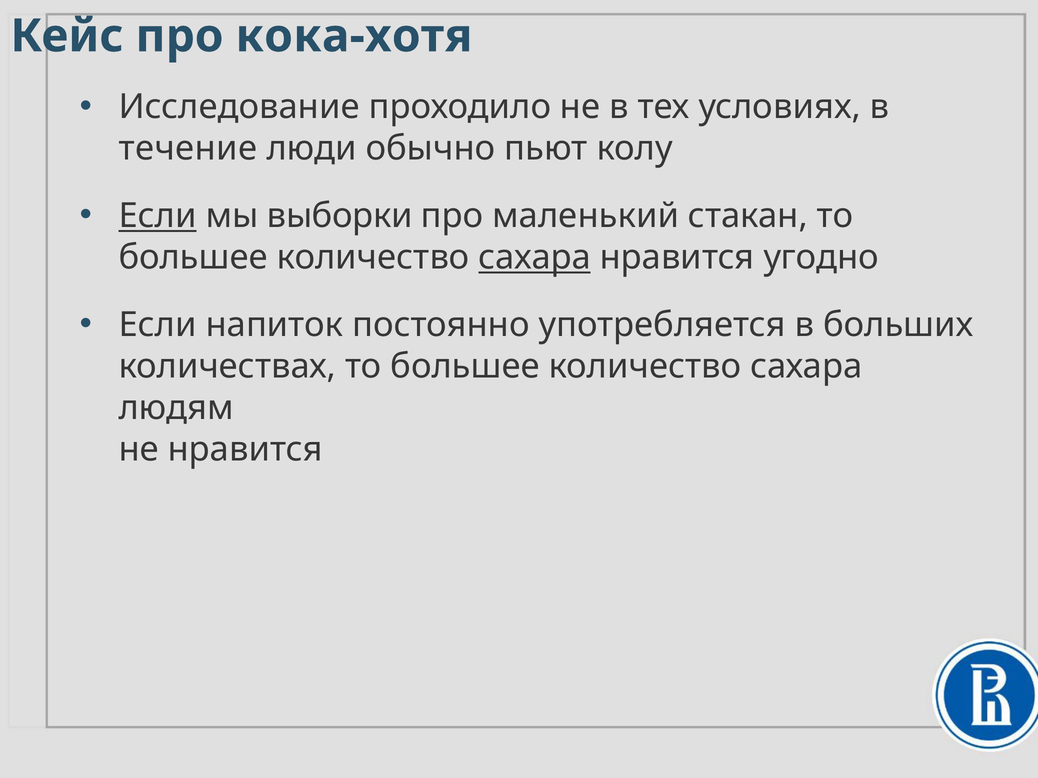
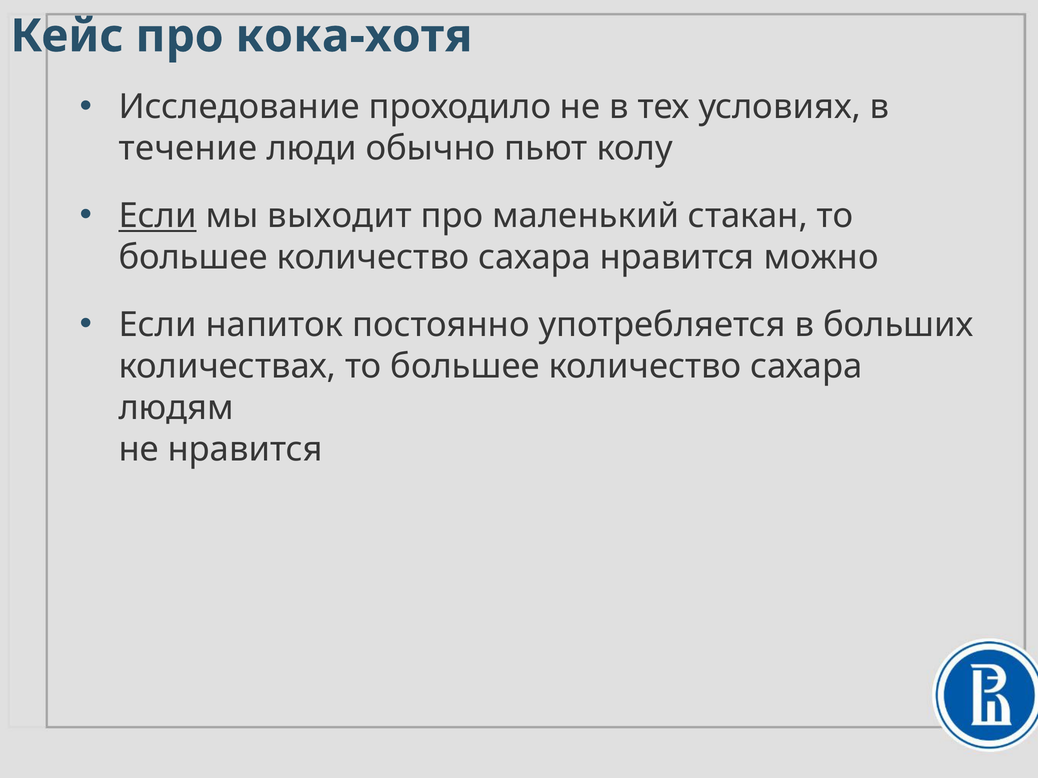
выборки: выборки -> выходит
сахара at (535, 258) underline: present -> none
угодно: угодно -> можно
